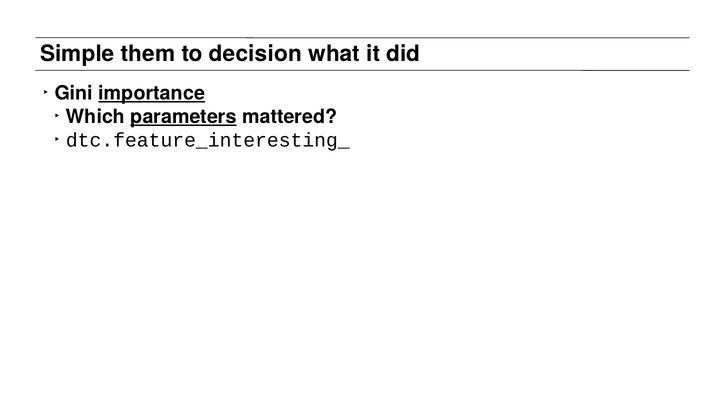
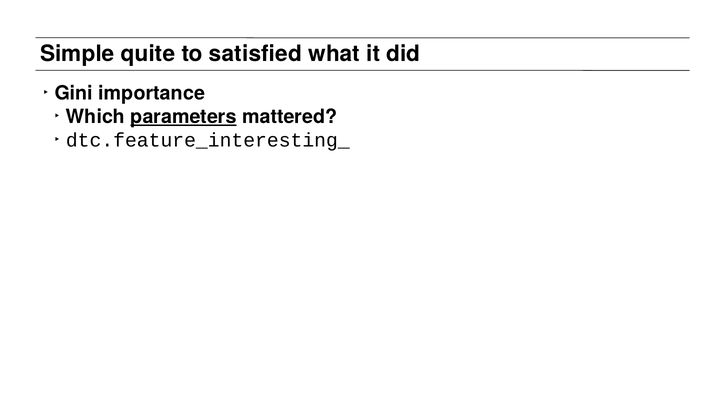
them: them -> quite
decision: decision -> satisfied
importance underline: present -> none
